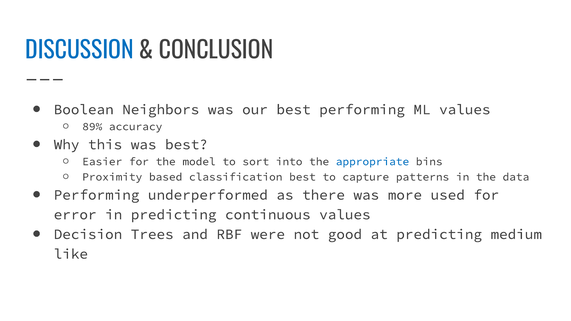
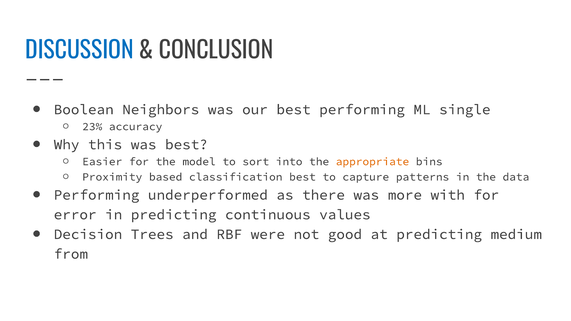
ML values: values -> single
89%: 89% -> 23%
appropriate colour: blue -> orange
used: used -> with
like: like -> from
